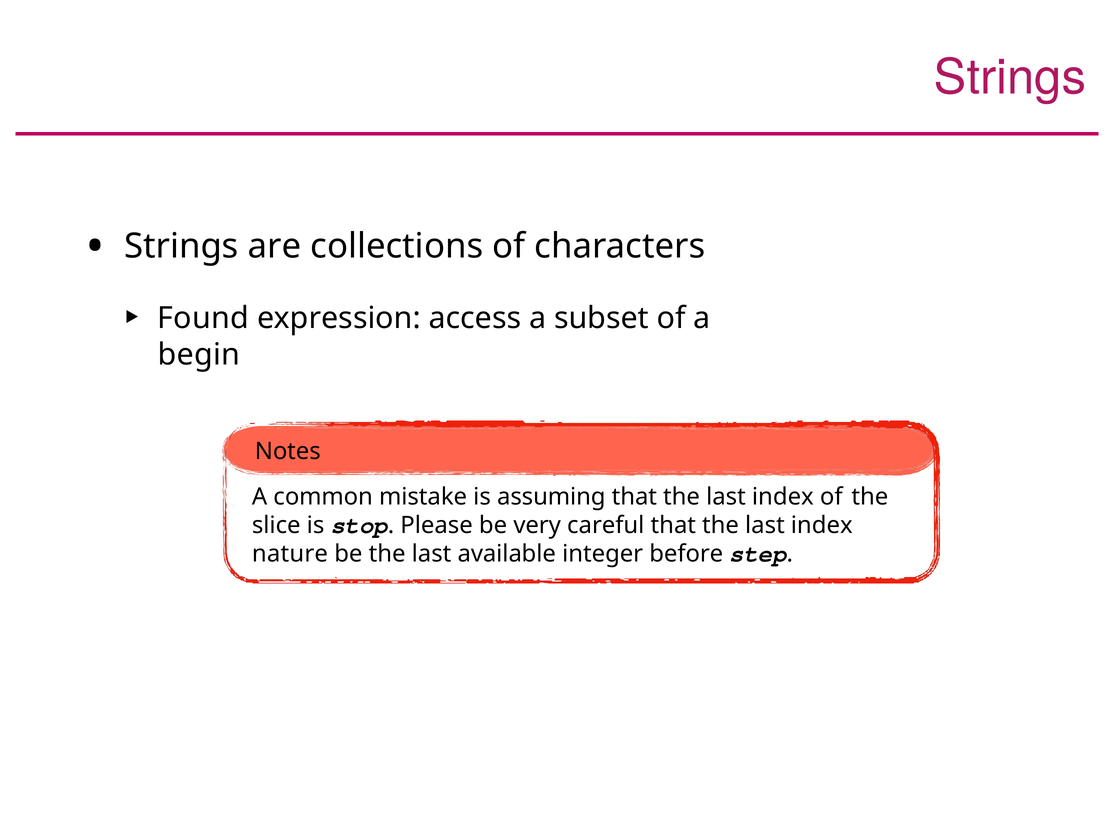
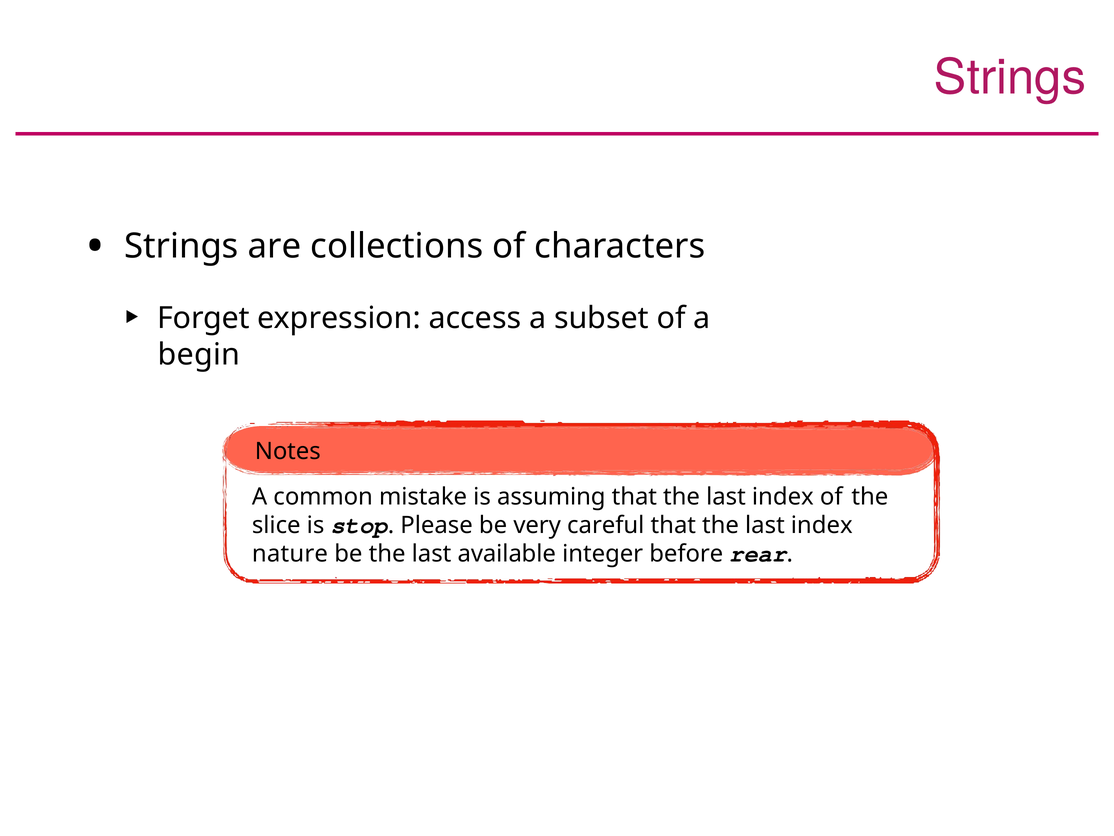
Found: Found -> Forget
step: step -> rear
